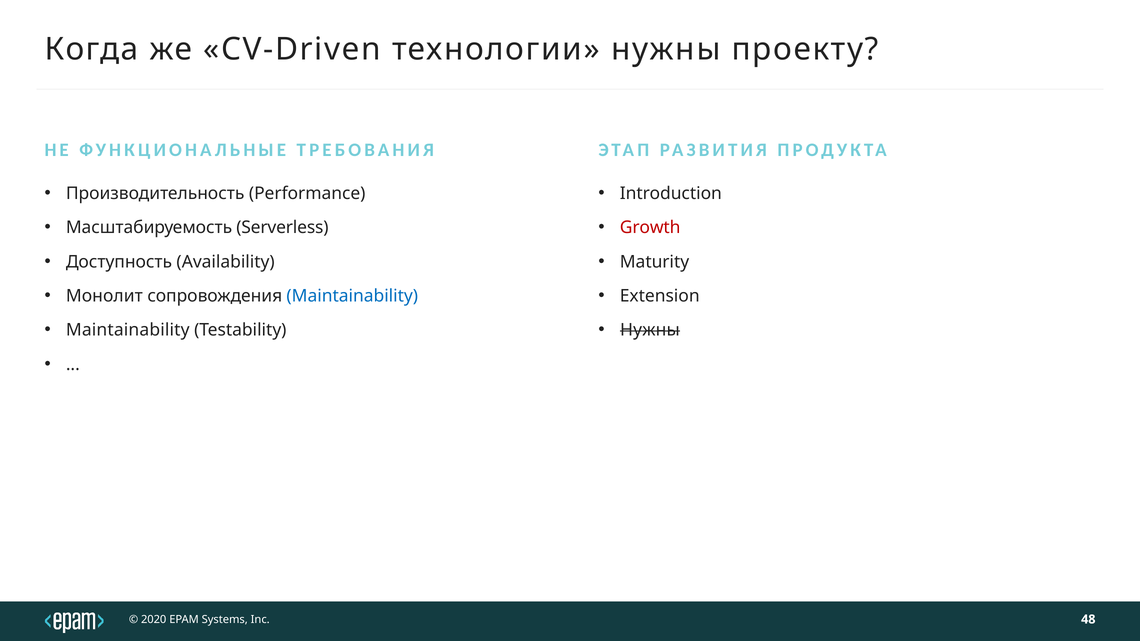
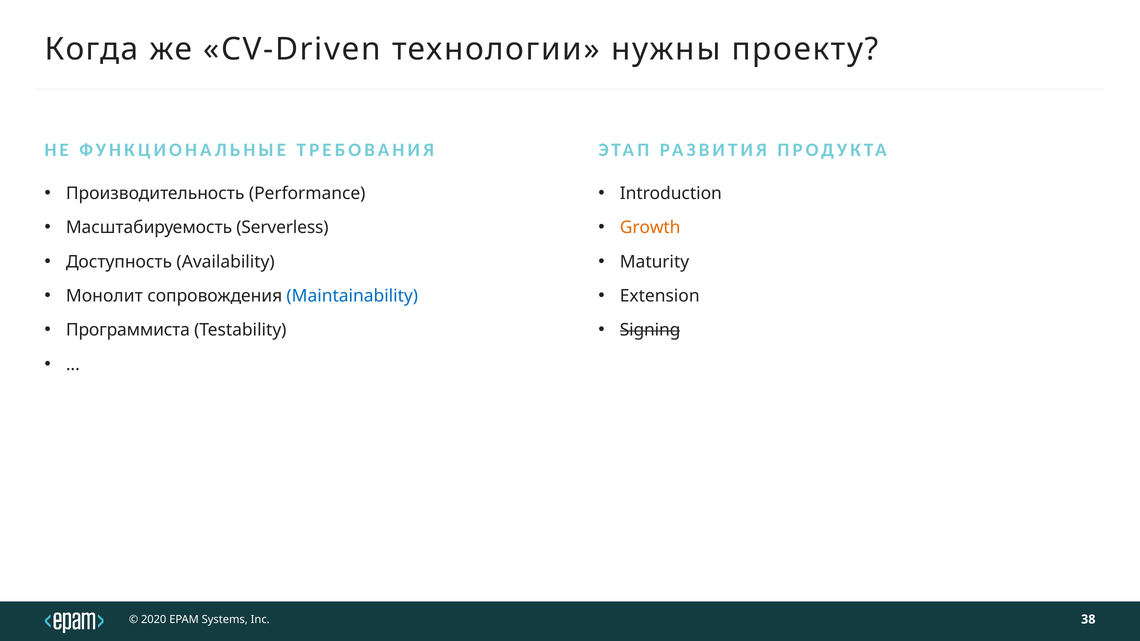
Growth colour: red -> orange
Maintainability at (128, 330): Maintainability -> Программиста
Нужны at (650, 330): Нужны -> Signing
48: 48 -> 38
